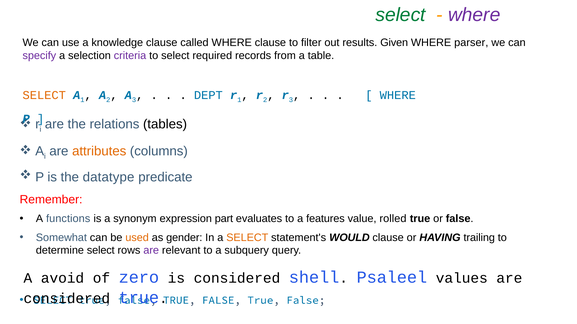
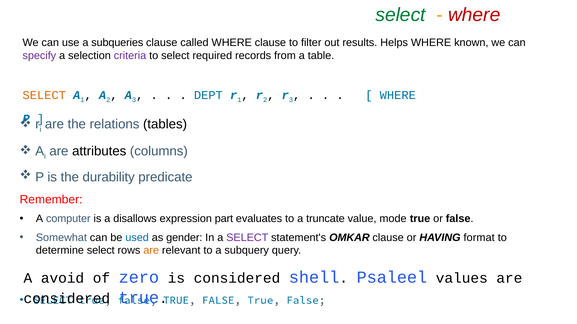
where at (474, 15) colour: purple -> red
knowledge: knowledge -> subqueries
Given: Given -> Helps
parser: parser -> known
attributes colour: orange -> black
datatype: datatype -> durability
functions: functions -> computer
synonym: synonym -> disallows
features: features -> truncate
rolled: rolled -> mode
used colour: orange -> blue
SELECT at (247, 238) colour: orange -> purple
WOULD: WOULD -> OMKAR
trailing: trailing -> format
are at (151, 251) colour: purple -> orange
